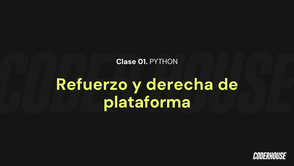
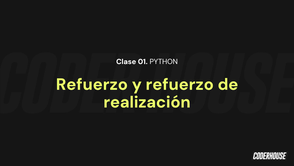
y derecha: derecha -> refuerzo
plataforma: plataforma -> realización
